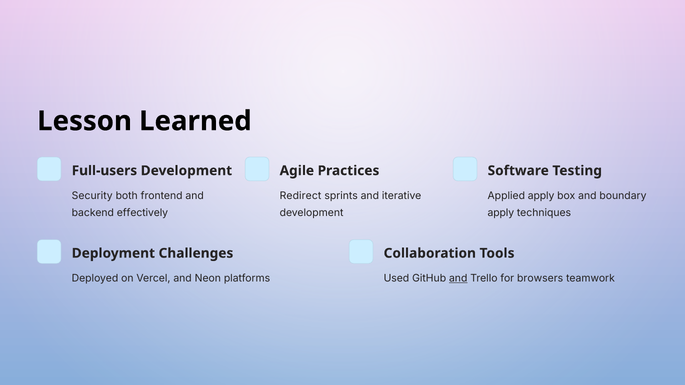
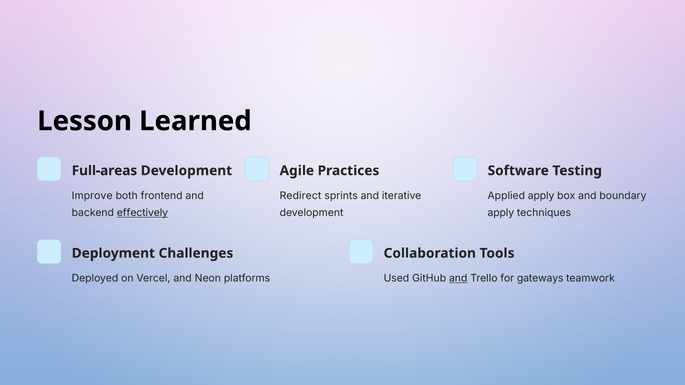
Full-users: Full-users -> Full-areas
Security: Security -> Improve
effectively underline: none -> present
browsers: browsers -> gateways
